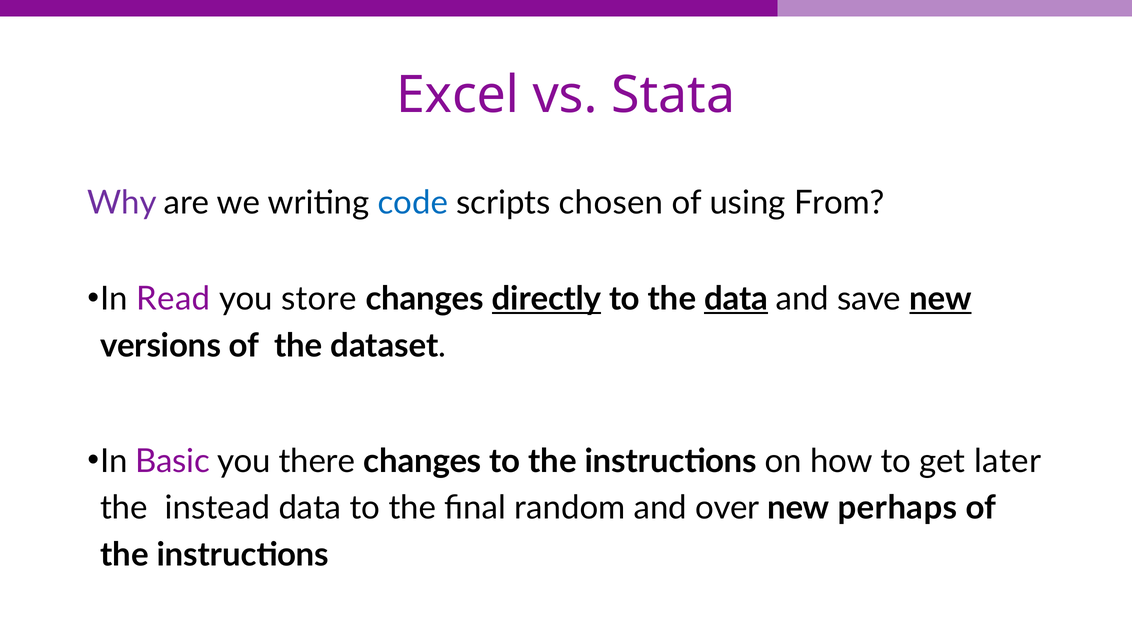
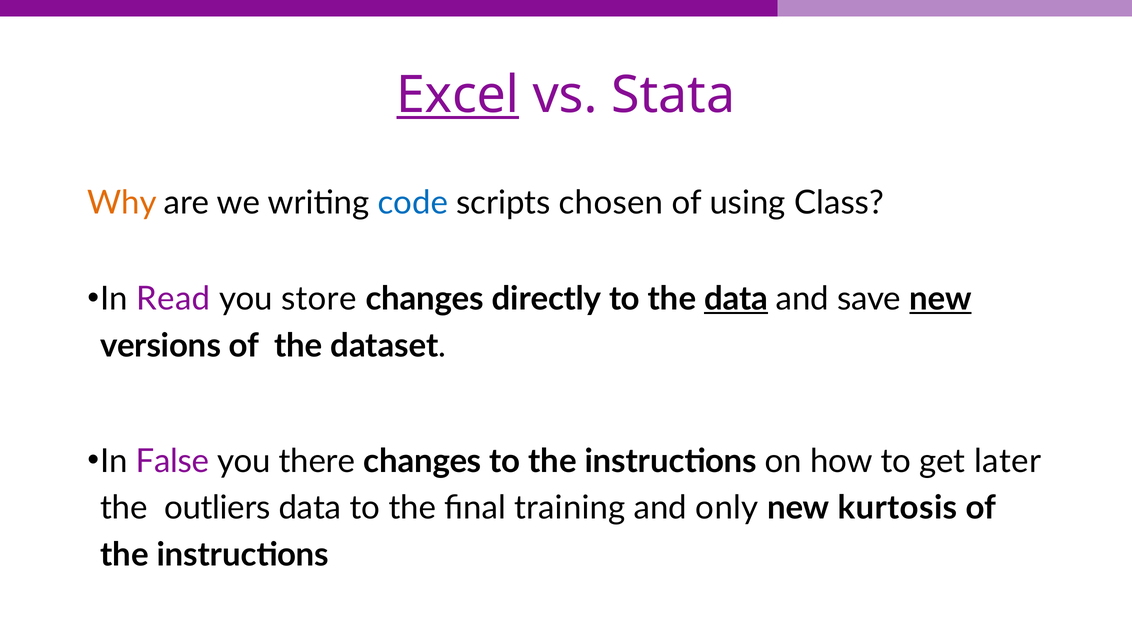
Excel underline: none -> present
Why colour: purple -> orange
From: From -> Class
directly underline: present -> none
Basic: Basic -> False
instead: instead -> outliers
random: random -> training
over: over -> only
perhaps: perhaps -> kurtosis
